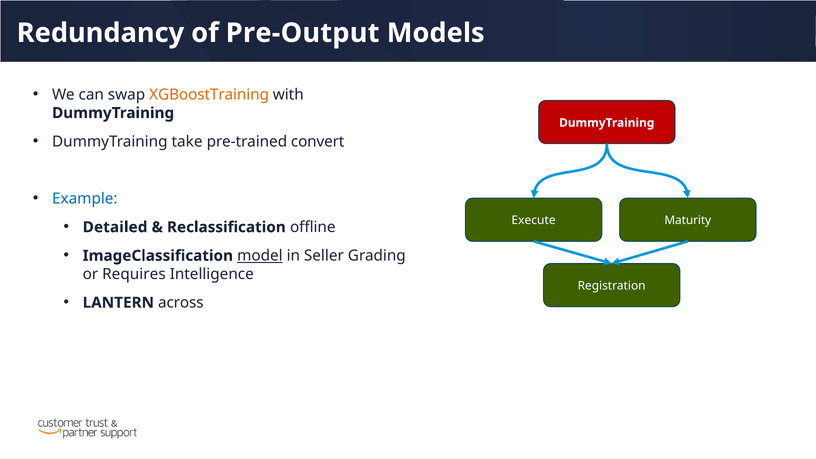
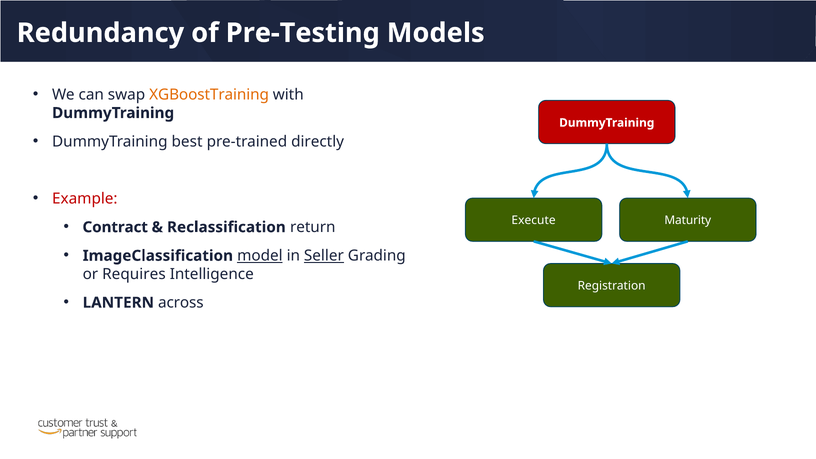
Pre-Output: Pre-Output -> Pre-Testing
take: take -> best
convert: convert -> directly
Example colour: blue -> red
Detailed: Detailed -> Contract
offline: offline -> return
Seller underline: none -> present
